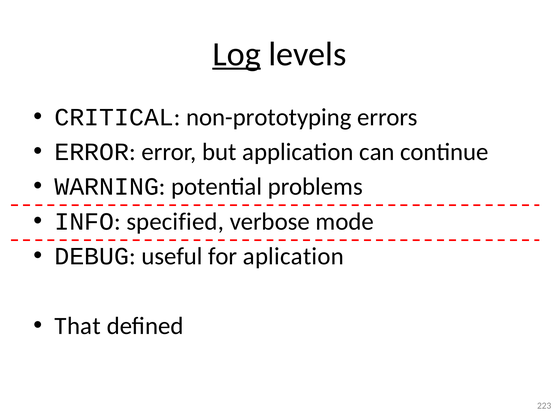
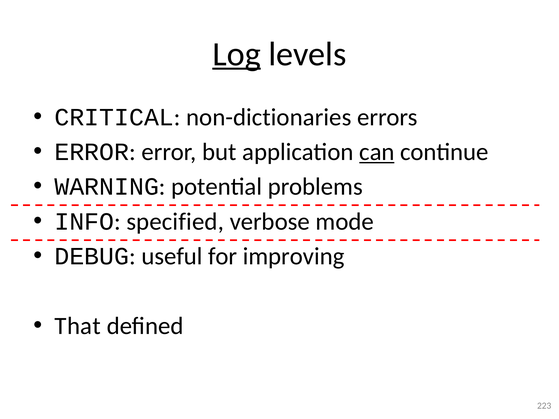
non-prototyping: non-prototyping -> non-dictionaries
can underline: none -> present
aplication: aplication -> improving
